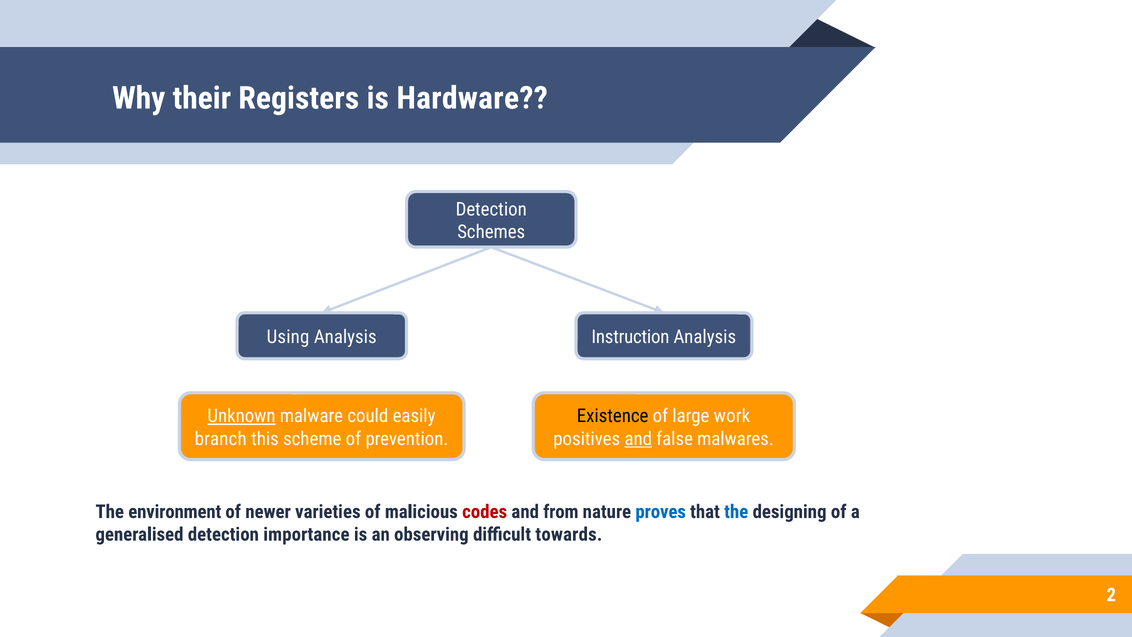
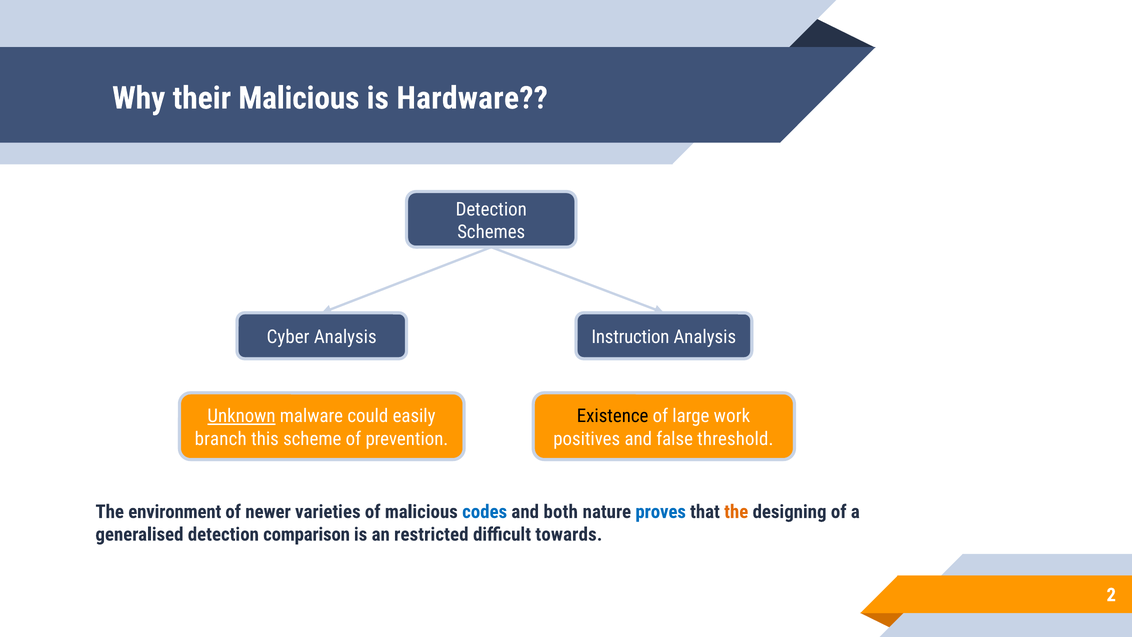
their Registers: Registers -> Malicious
Using: Using -> Cyber
and at (638, 439) underline: present -> none
malwares: malwares -> threshold
codes colour: red -> blue
from: from -> both
the at (736, 512) colour: blue -> orange
importance: importance -> comparison
observing: observing -> restricted
